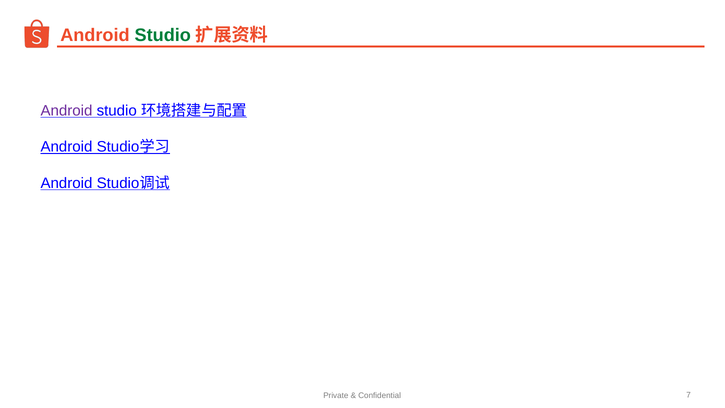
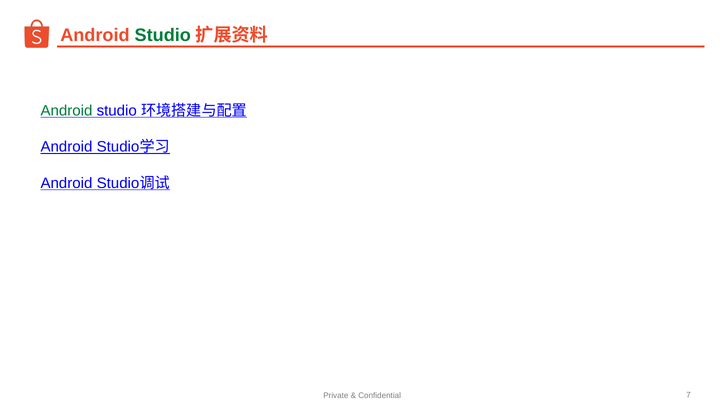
Android at (66, 111) colour: purple -> green
